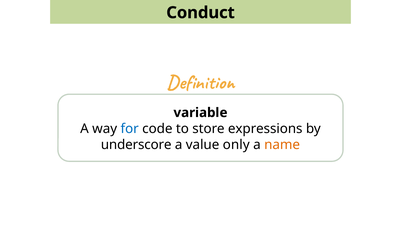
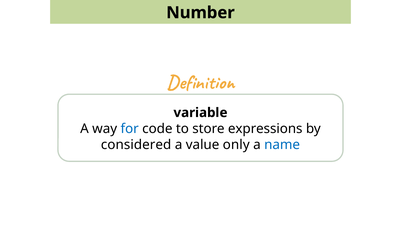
Conduct: Conduct -> Number
underscore: underscore -> considered
name colour: orange -> blue
